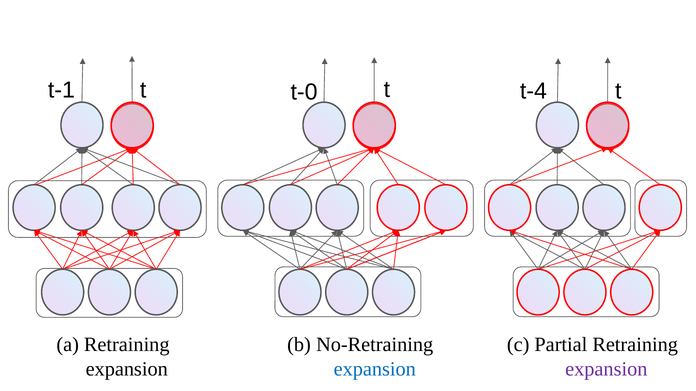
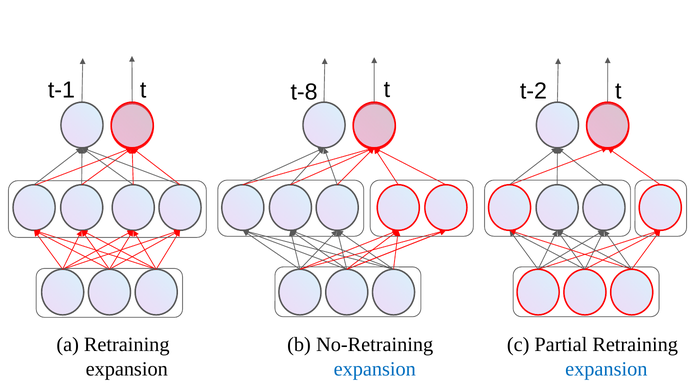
t-0: t-0 -> t-8
t-4: t-4 -> t-2
expansion at (606, 369) colour: purple -> blue
